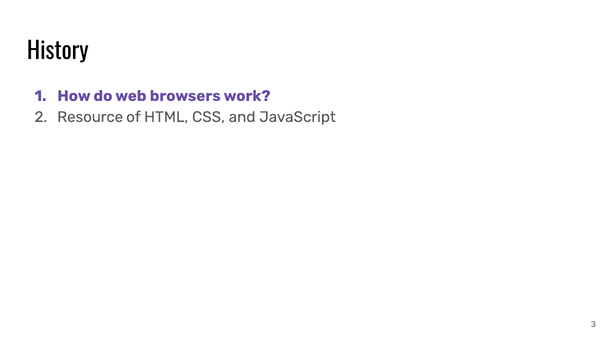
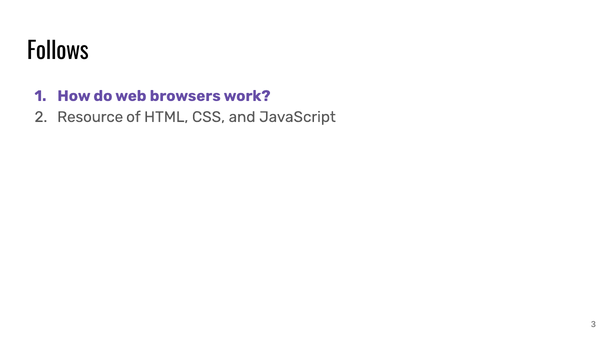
History: History -> Follows
